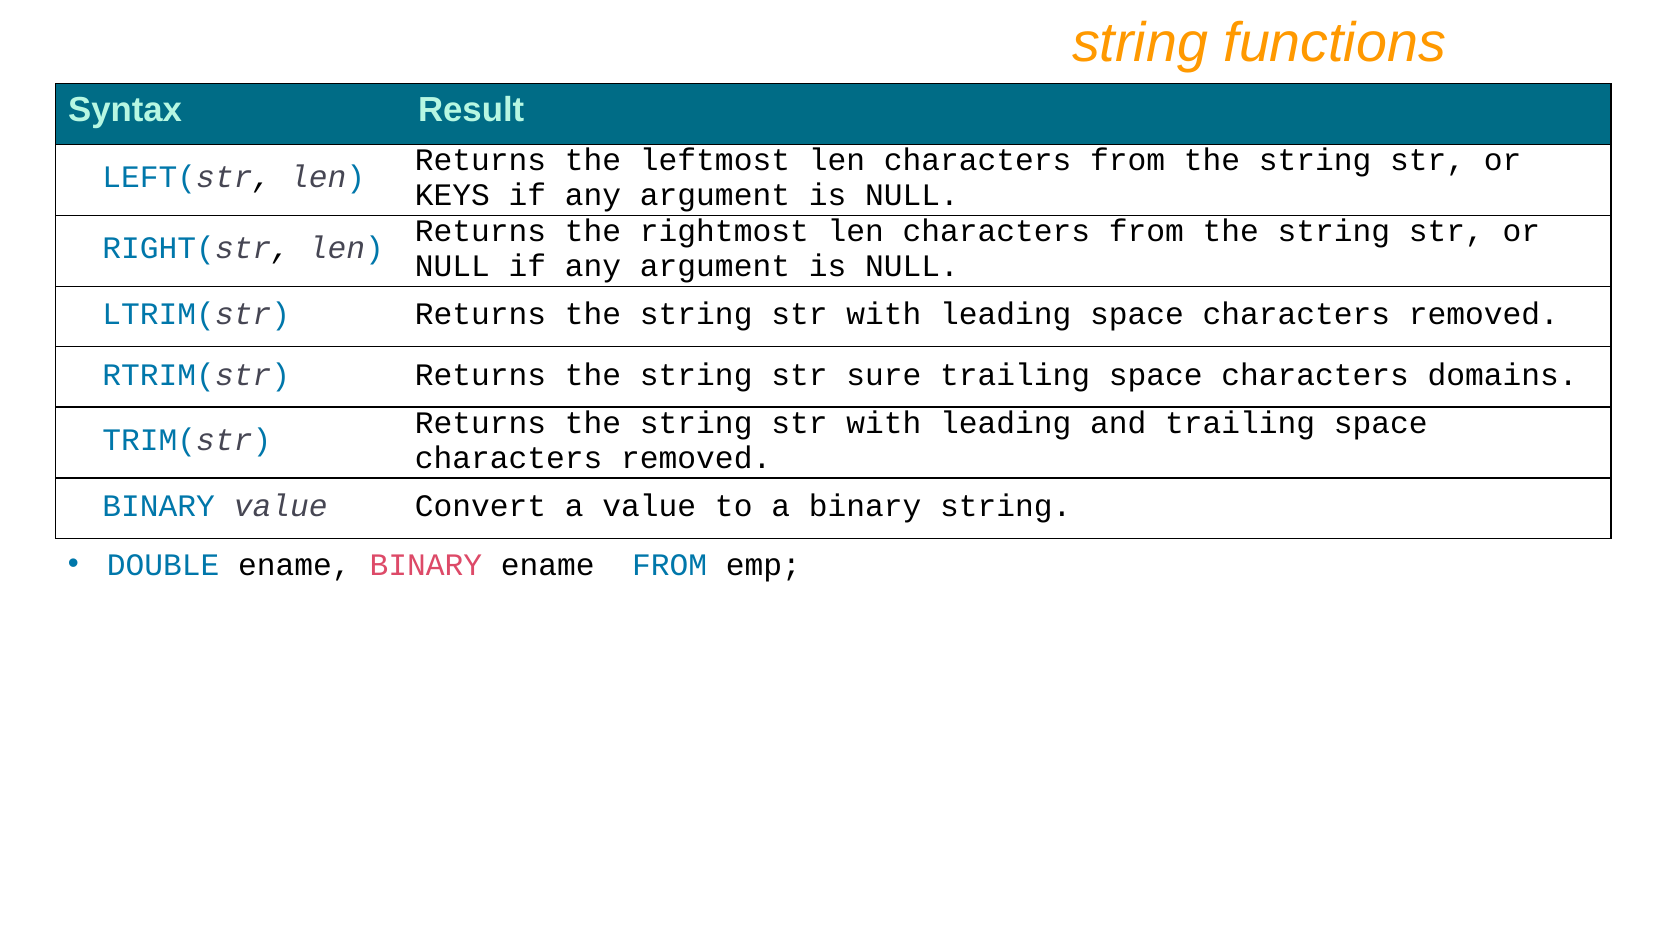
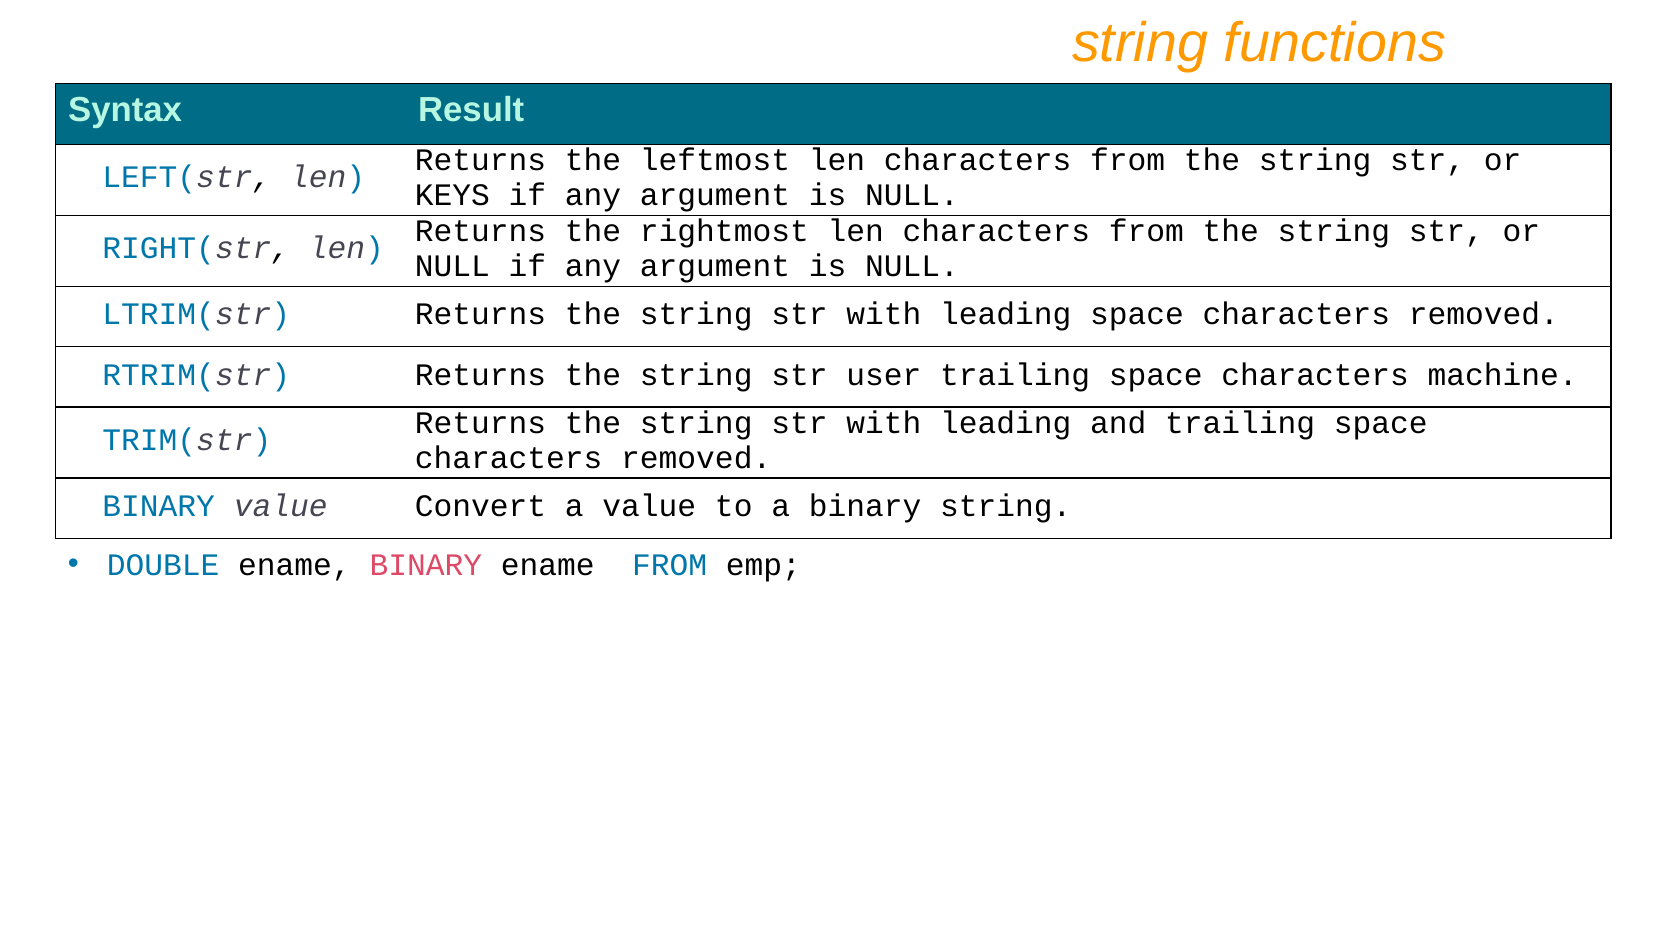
sure: sure -> user
domains: domains -> machine
